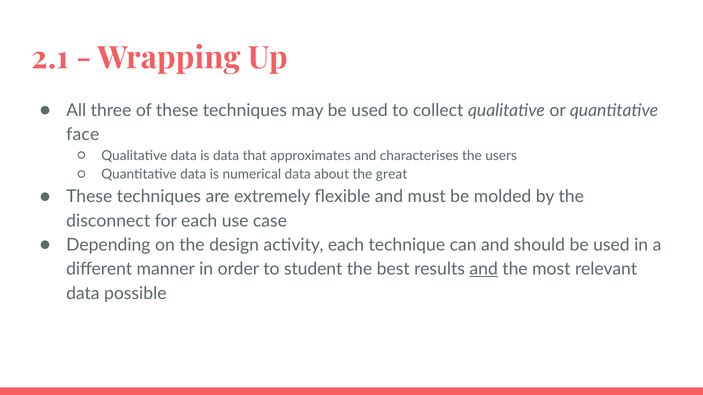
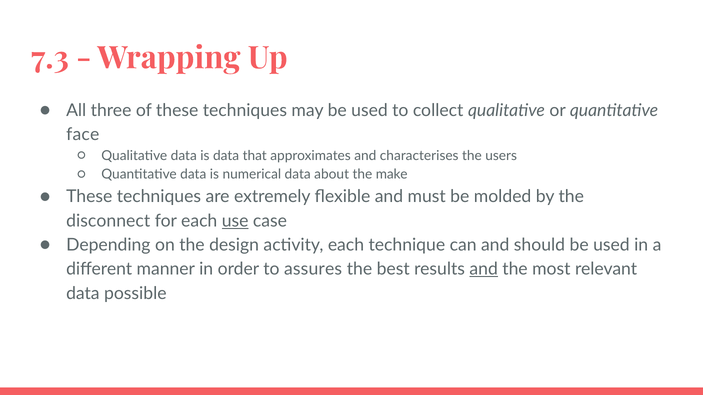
2.1: 2.1 -> 7.3
great: great -> make
use underline: none -> present
student: student -> assures
